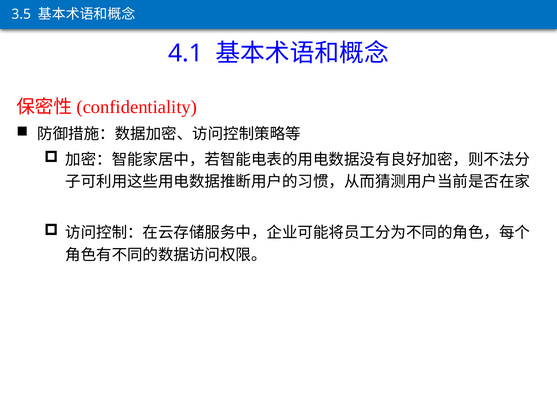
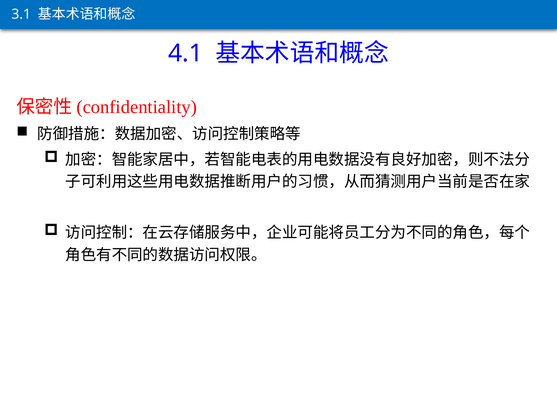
3.5: 3.5 -> 3.1
